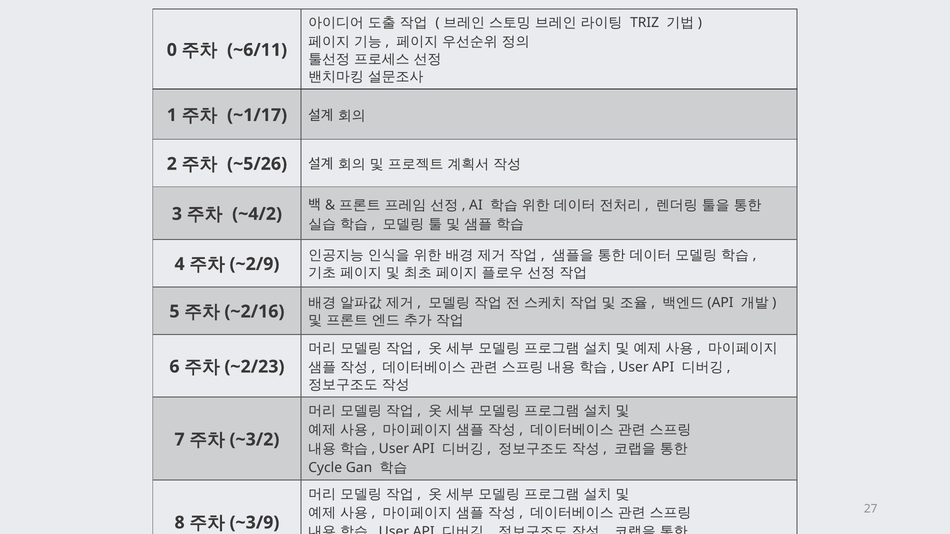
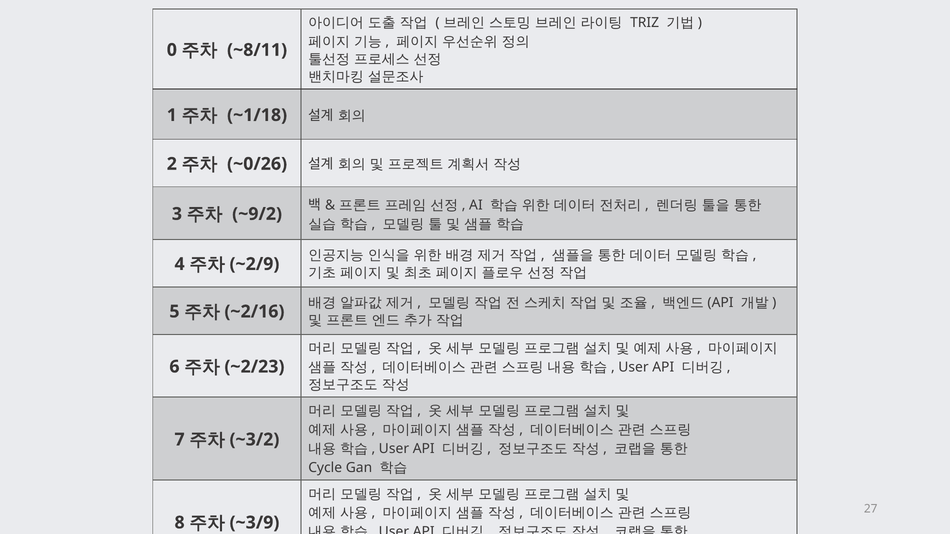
~6/11: ~6/11 -> ~8/11
~1/17: ~1/17 -> ~1/18
~5/26: ~5/26 -> ~0/26
~4/2: ~4/2 -> ~9/2
